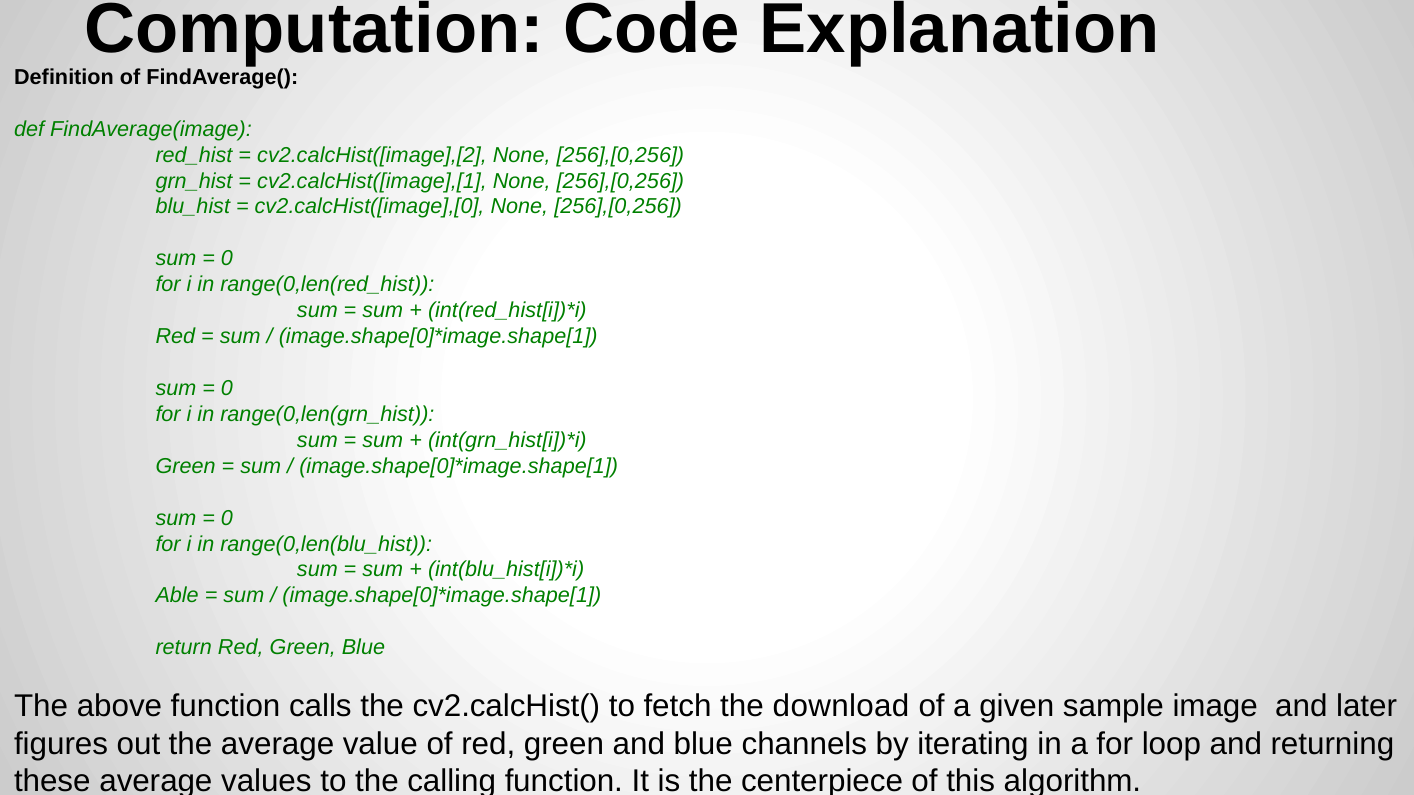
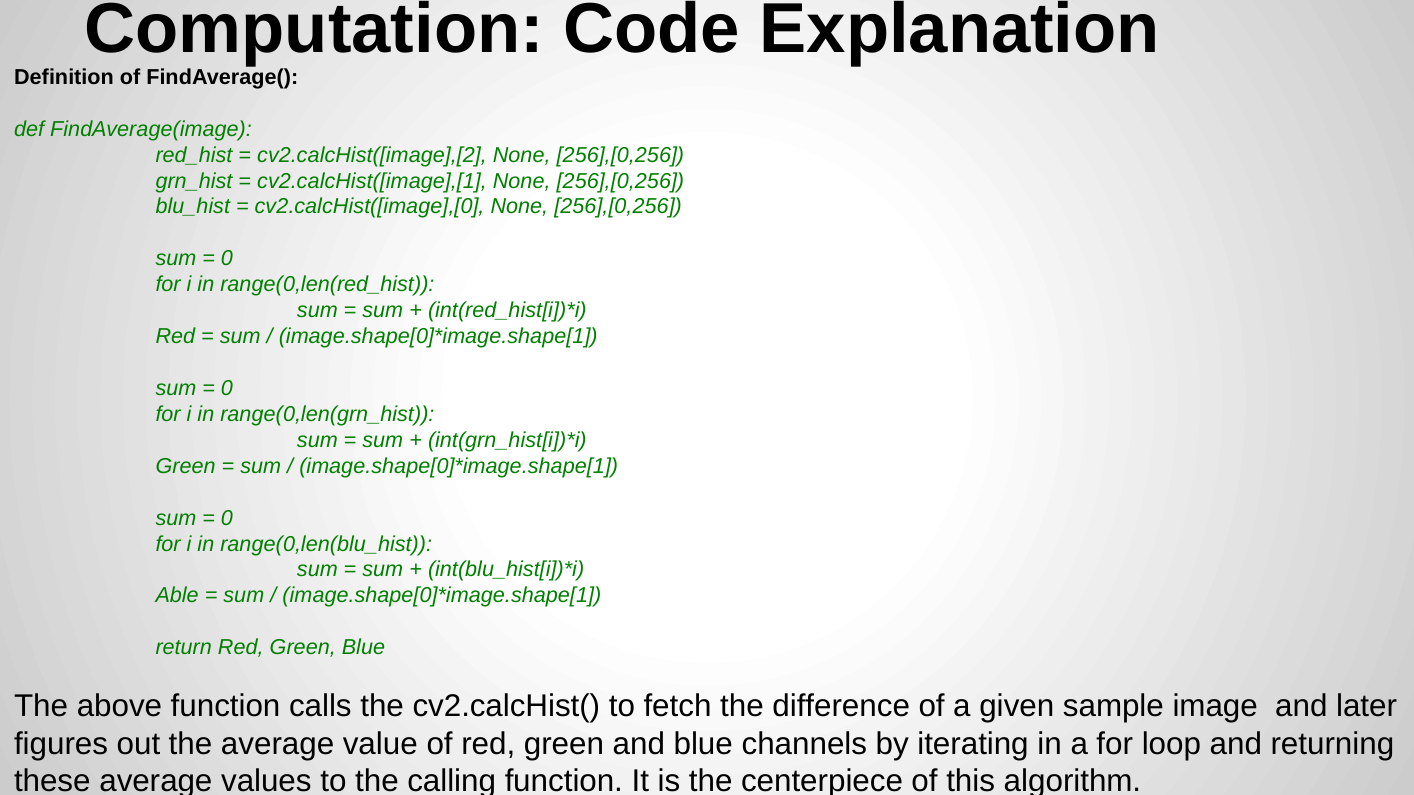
download: download -> difference
